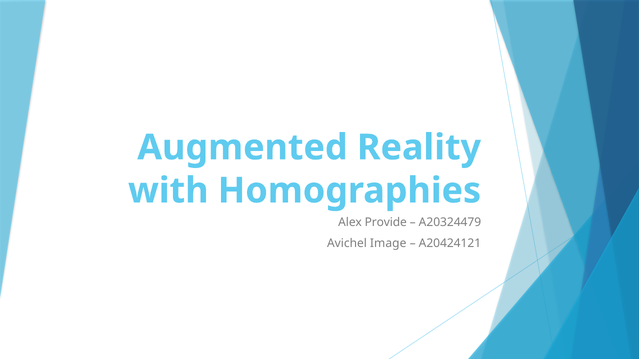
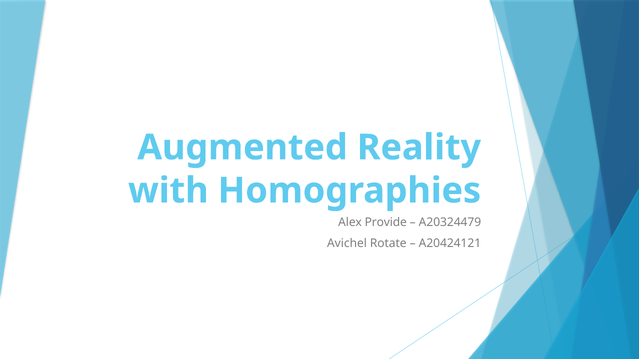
Image: Image -> Rotate
